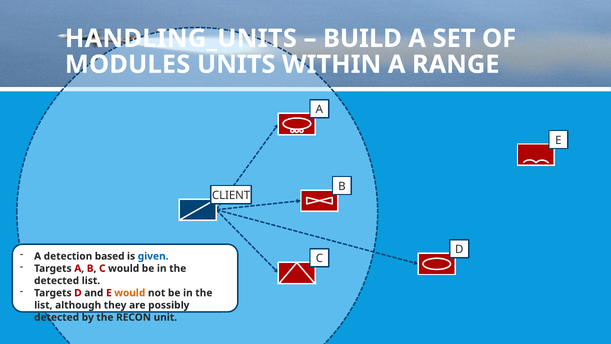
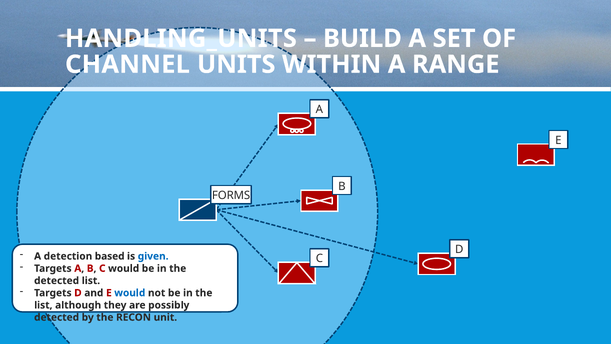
MODULES: MODULES -> CHANNEL
CLIENT: CLIENT -> FORMS
would at (130, 293) colour: orange -> blue
